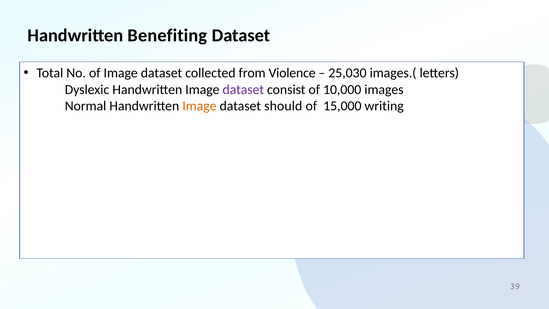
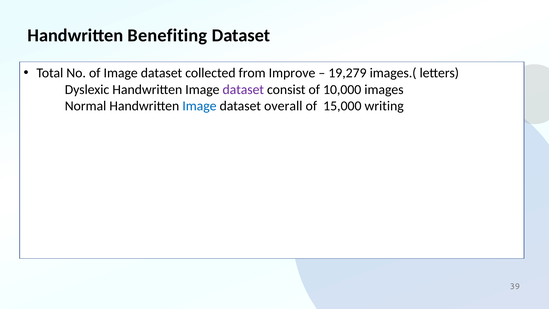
Violence: Violence -> Improve
25,030: 25,030 -> 19,279
Image at (199, 106) colour: orange -> blue
should: should -> overall
